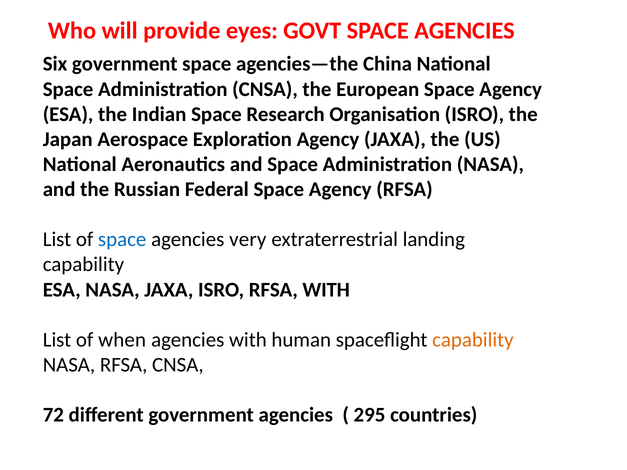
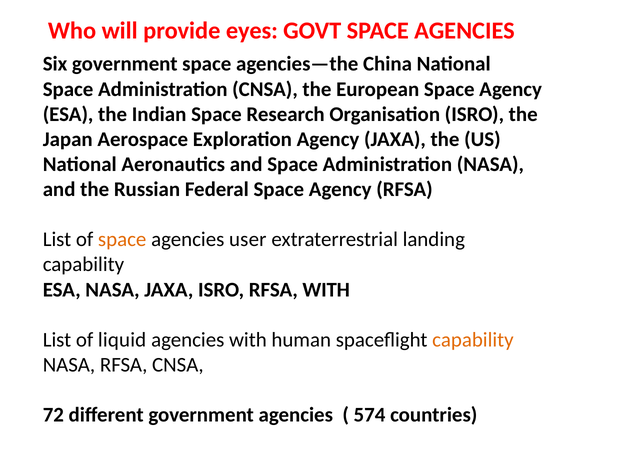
space at (122, 240) colour: blue -> orange
very: very -> user
when: when -> liquid
295: 295 -> 574
